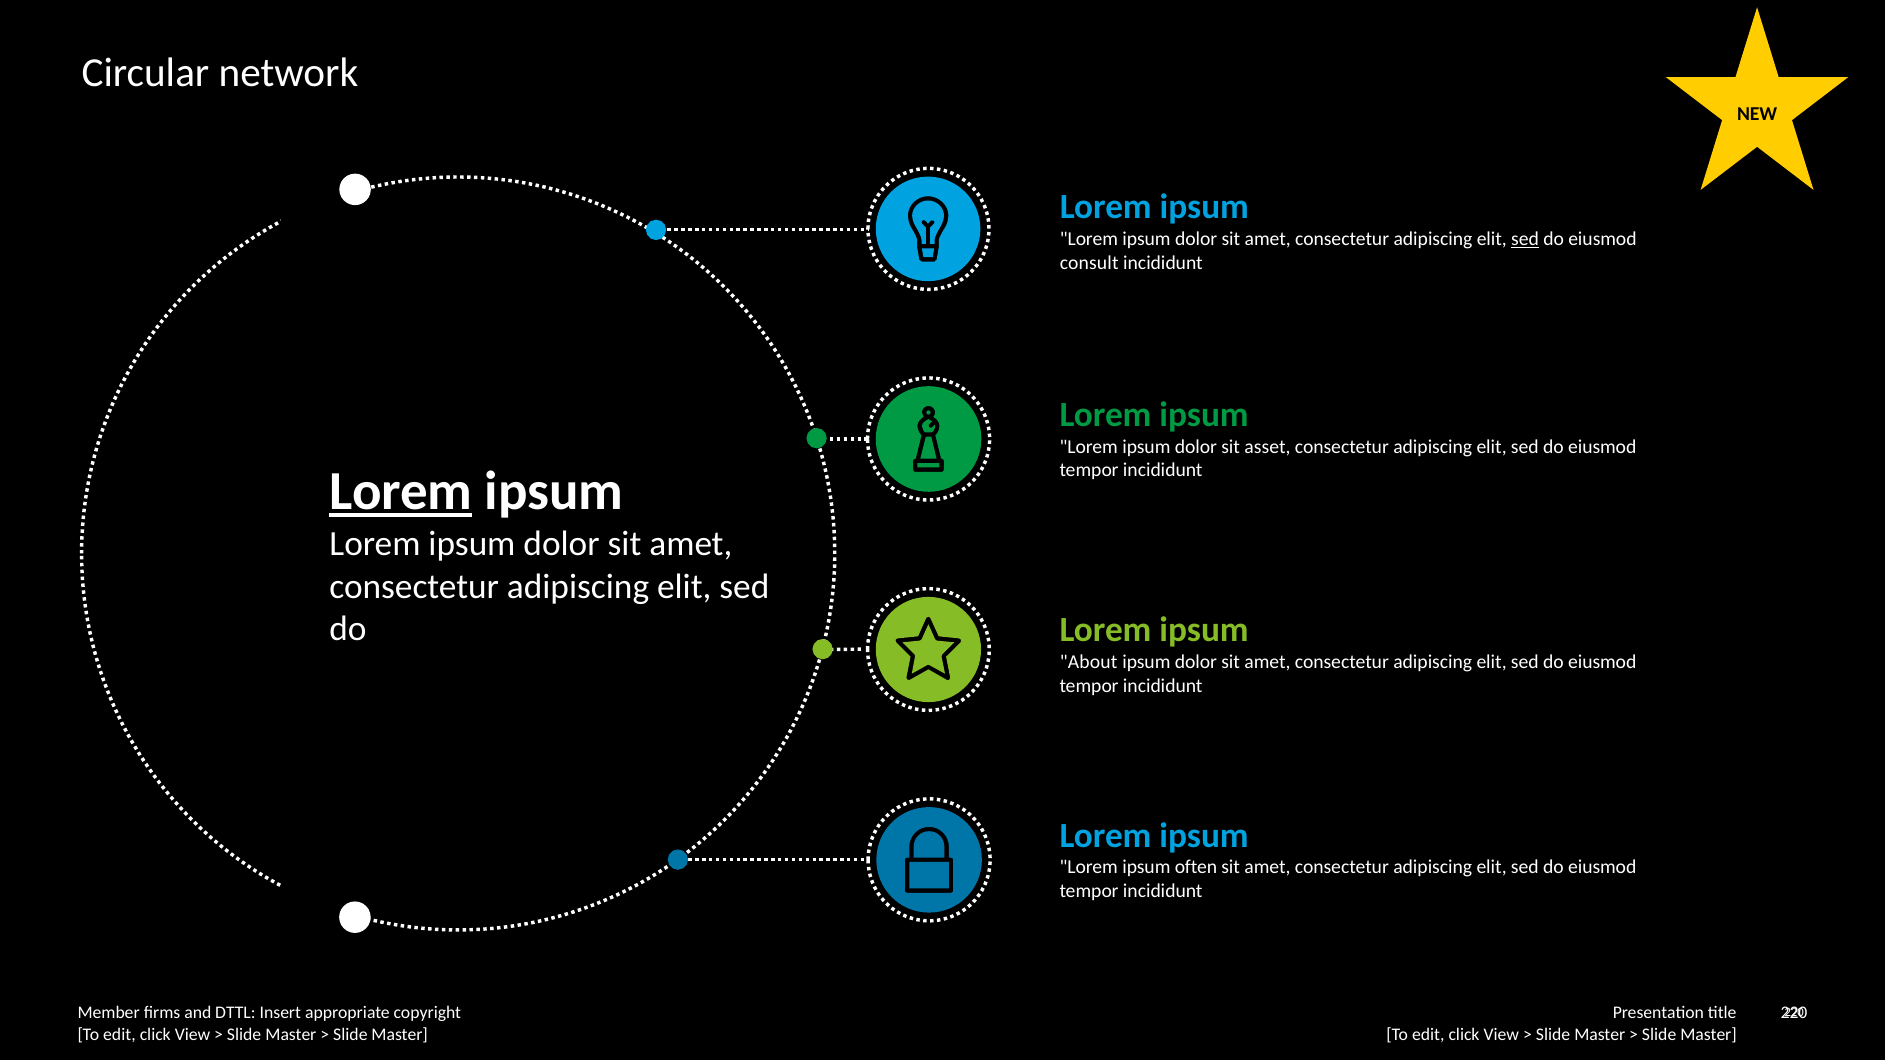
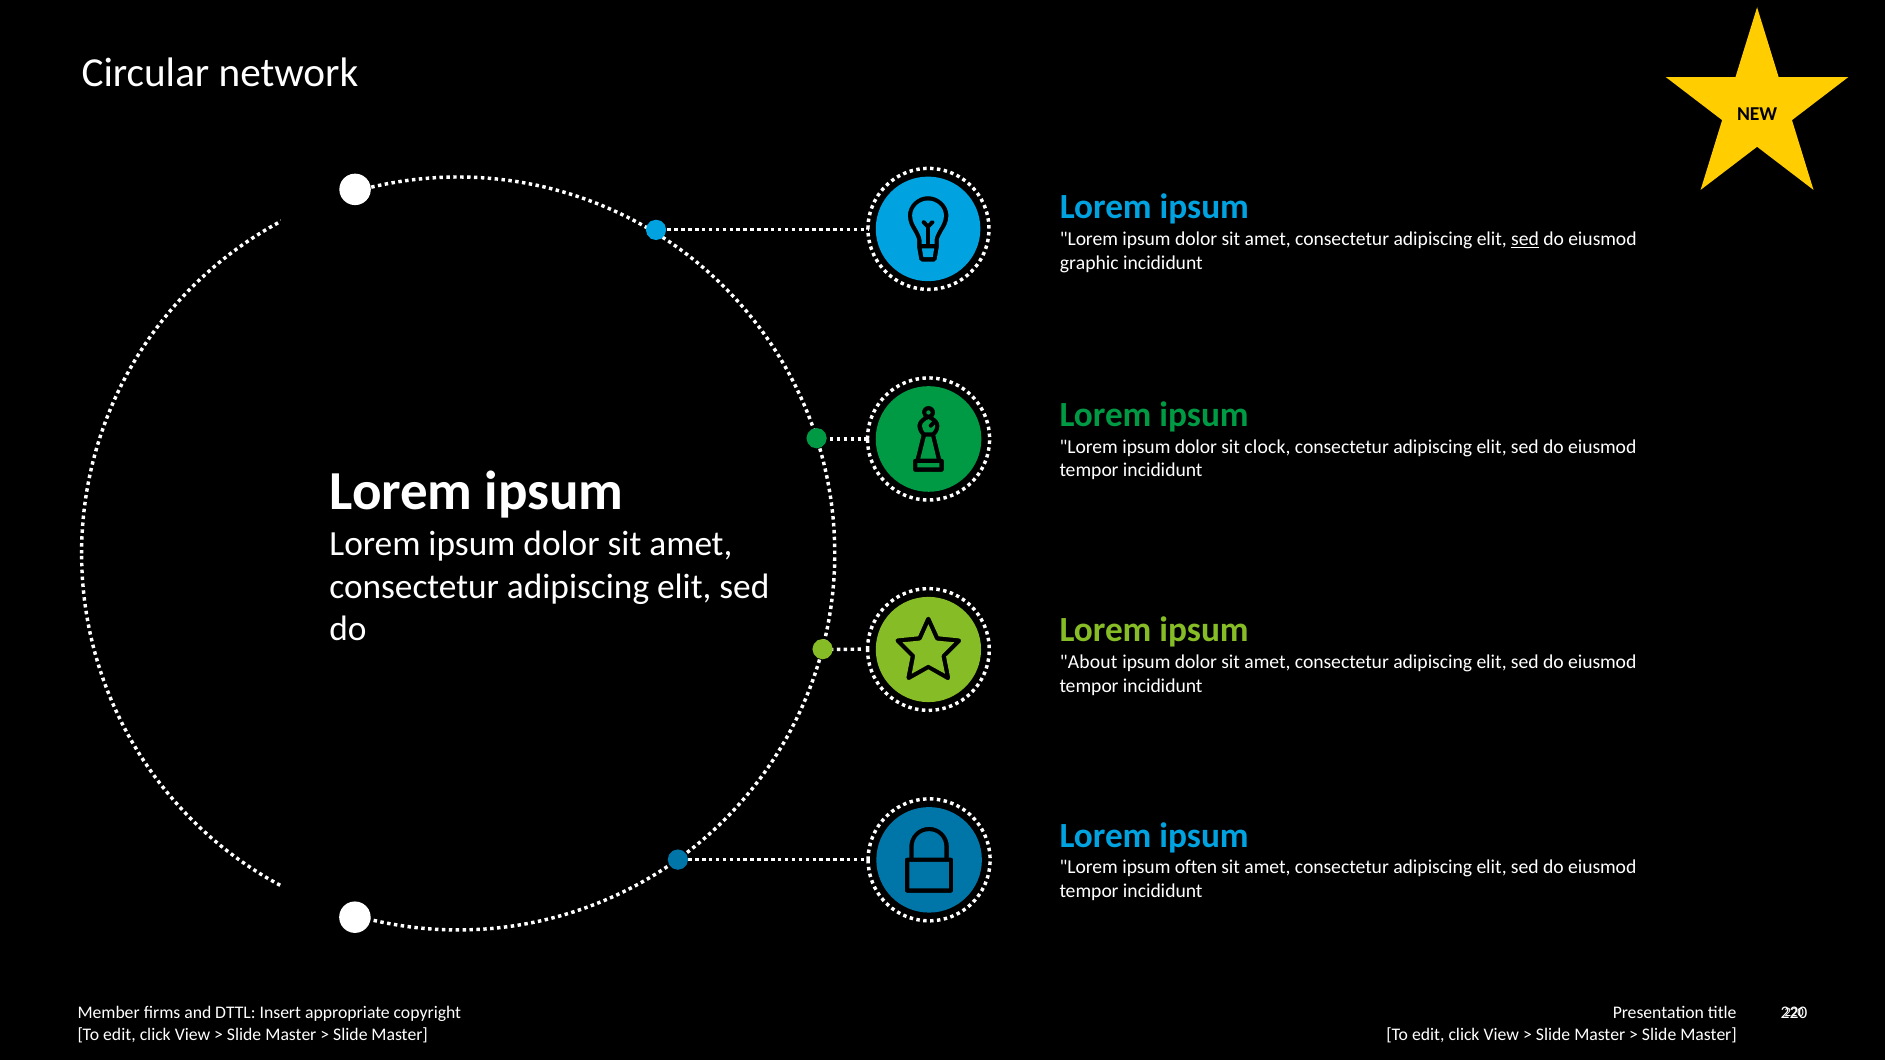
consult: consult -> graphic
asset: asset -> clock
Lorem at (401, 492) underline: present -> none
